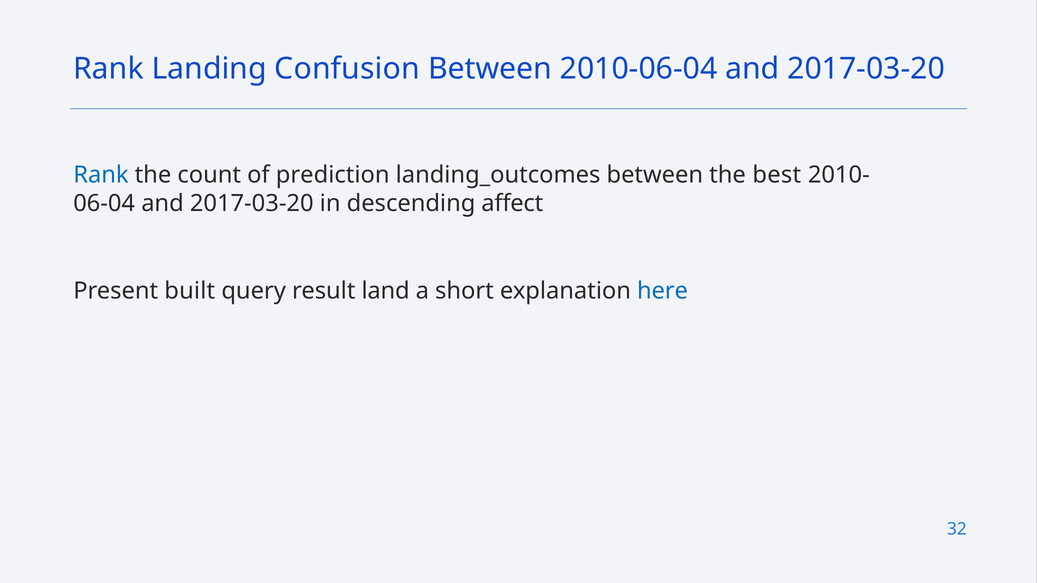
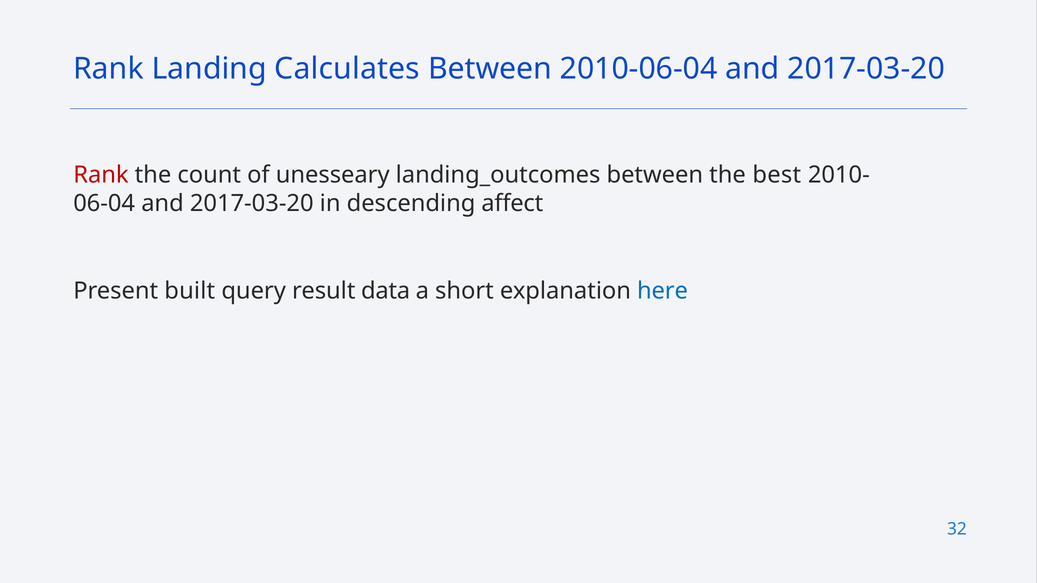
Confusion: Confusion -> Calculates
Rank at (101, 175) colour: blue -> red
prediction: prediction -> unesseary
land: land -> data
